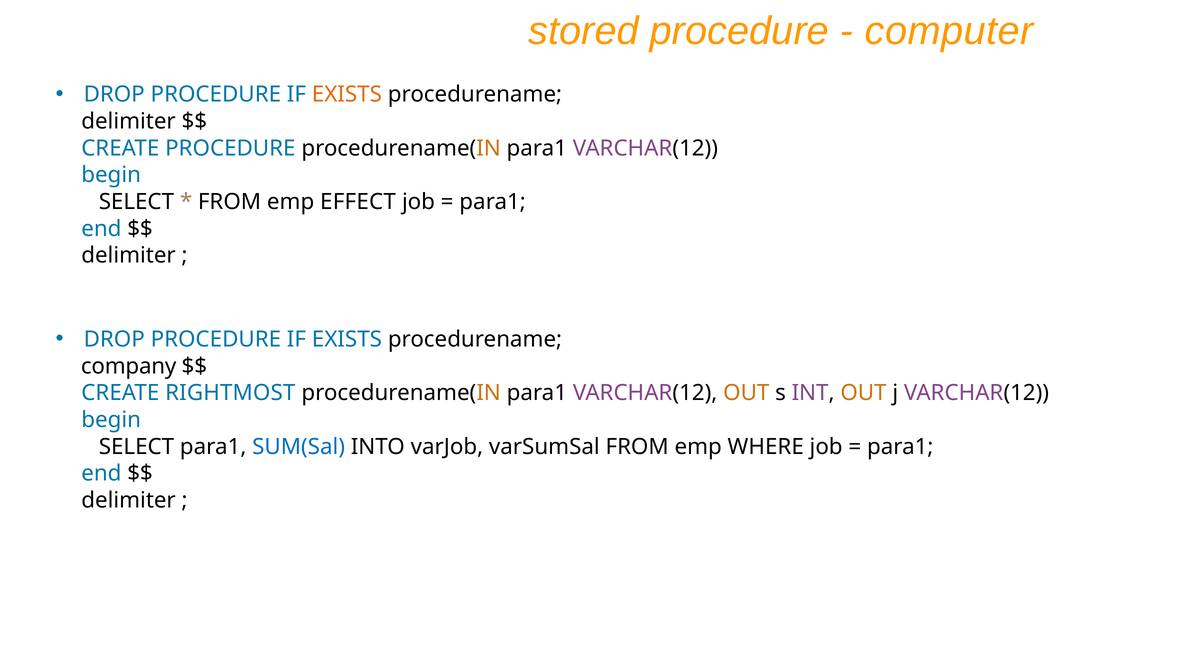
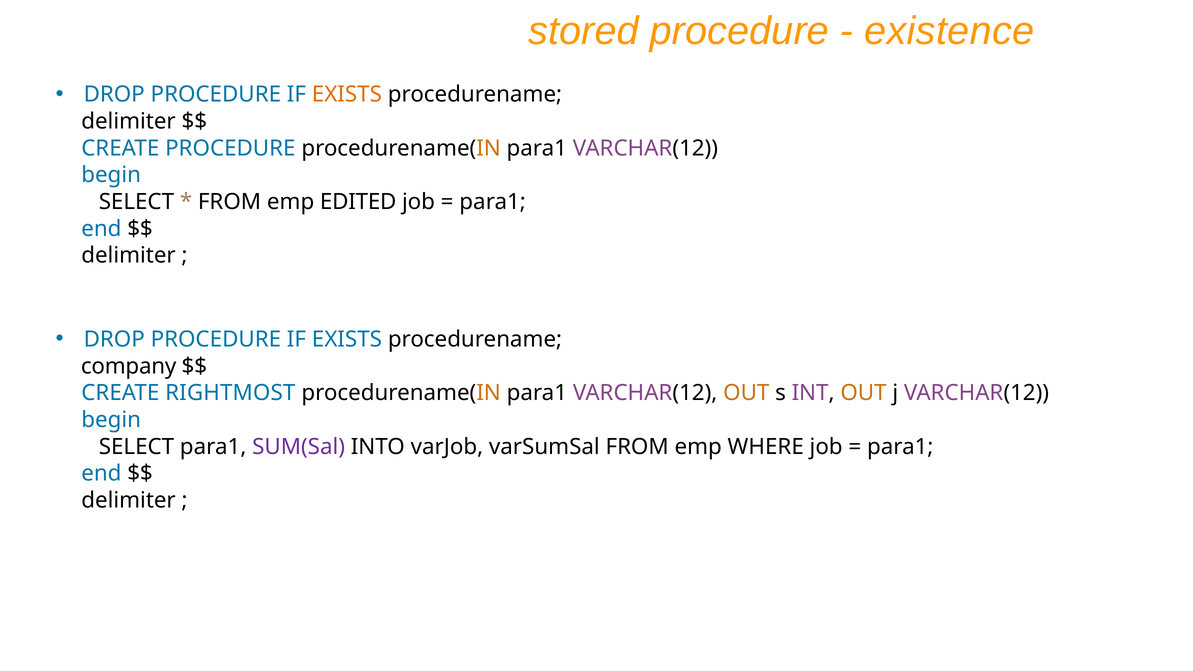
computer: computer -> existence
EFFECT: EFFECT -> EDITED
SUM(Sal colour: blue -> purple
